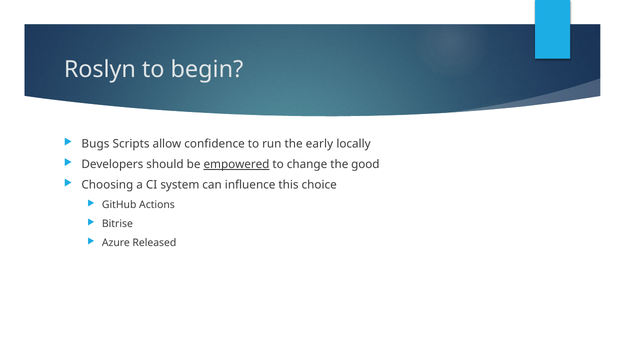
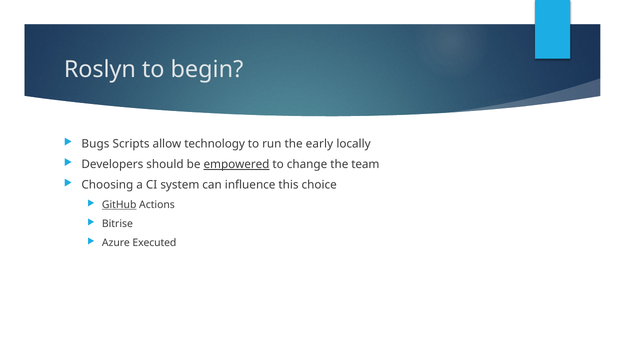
confidence: confidence -> technology
good: good -> team
GitHub underline: none -> present
Released: Released -> Executed
